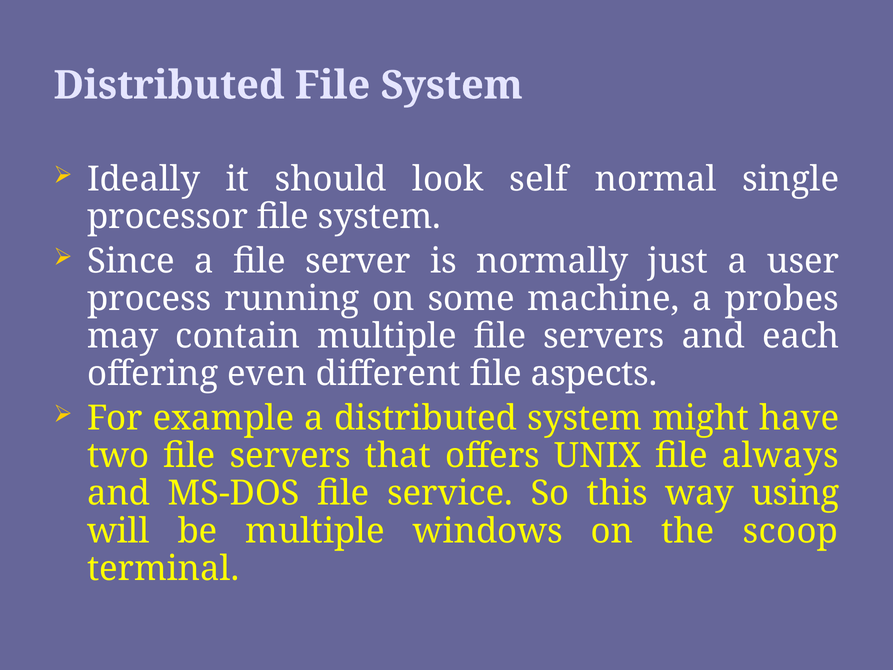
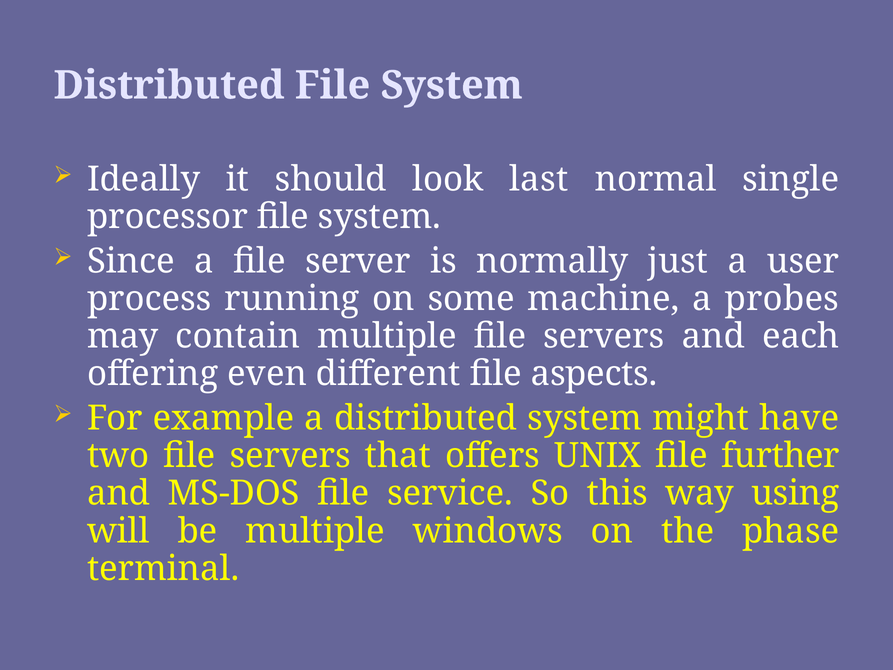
self: self -> last
always: always -> further
scoop: scoop -> phase
